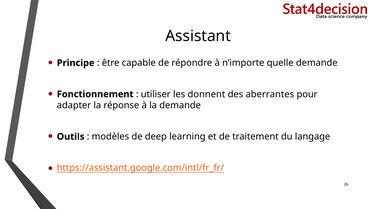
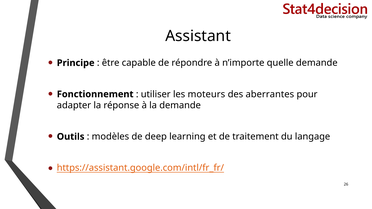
donnent: donnent -> moteurs
